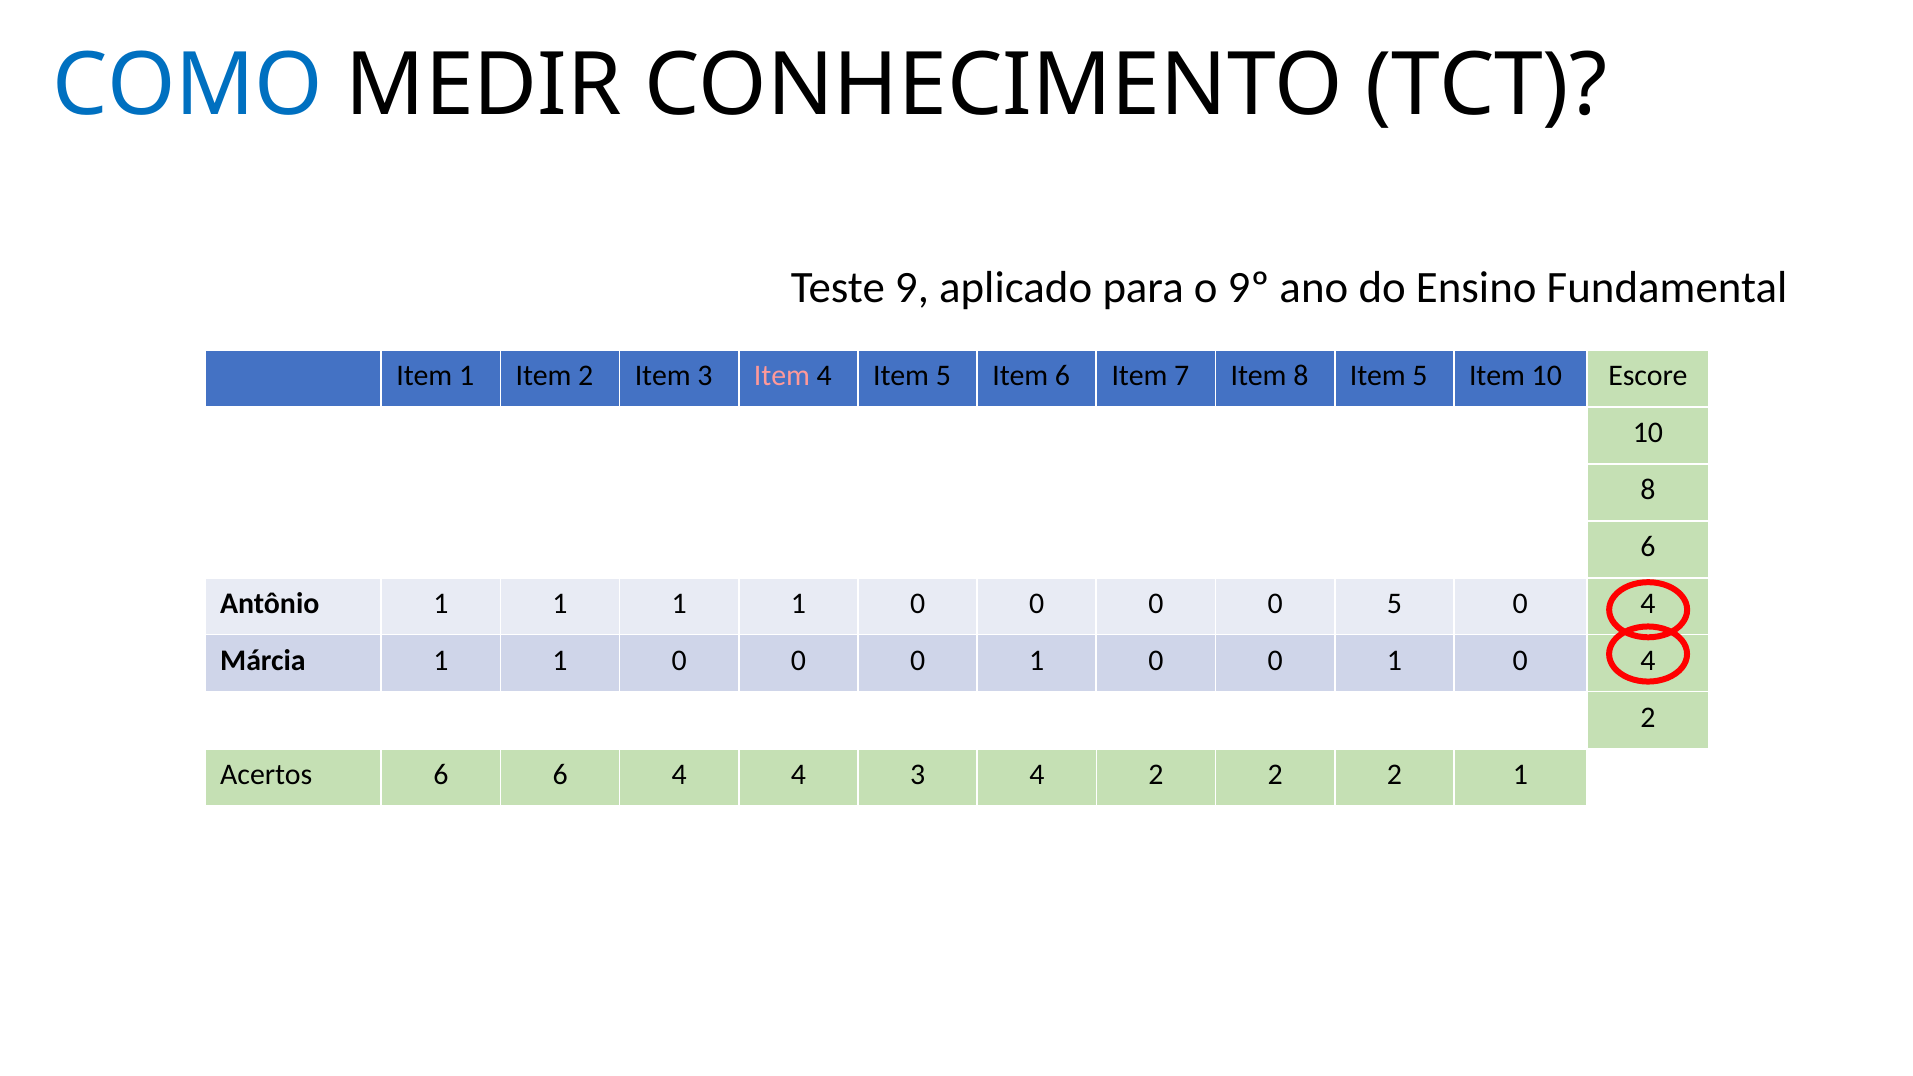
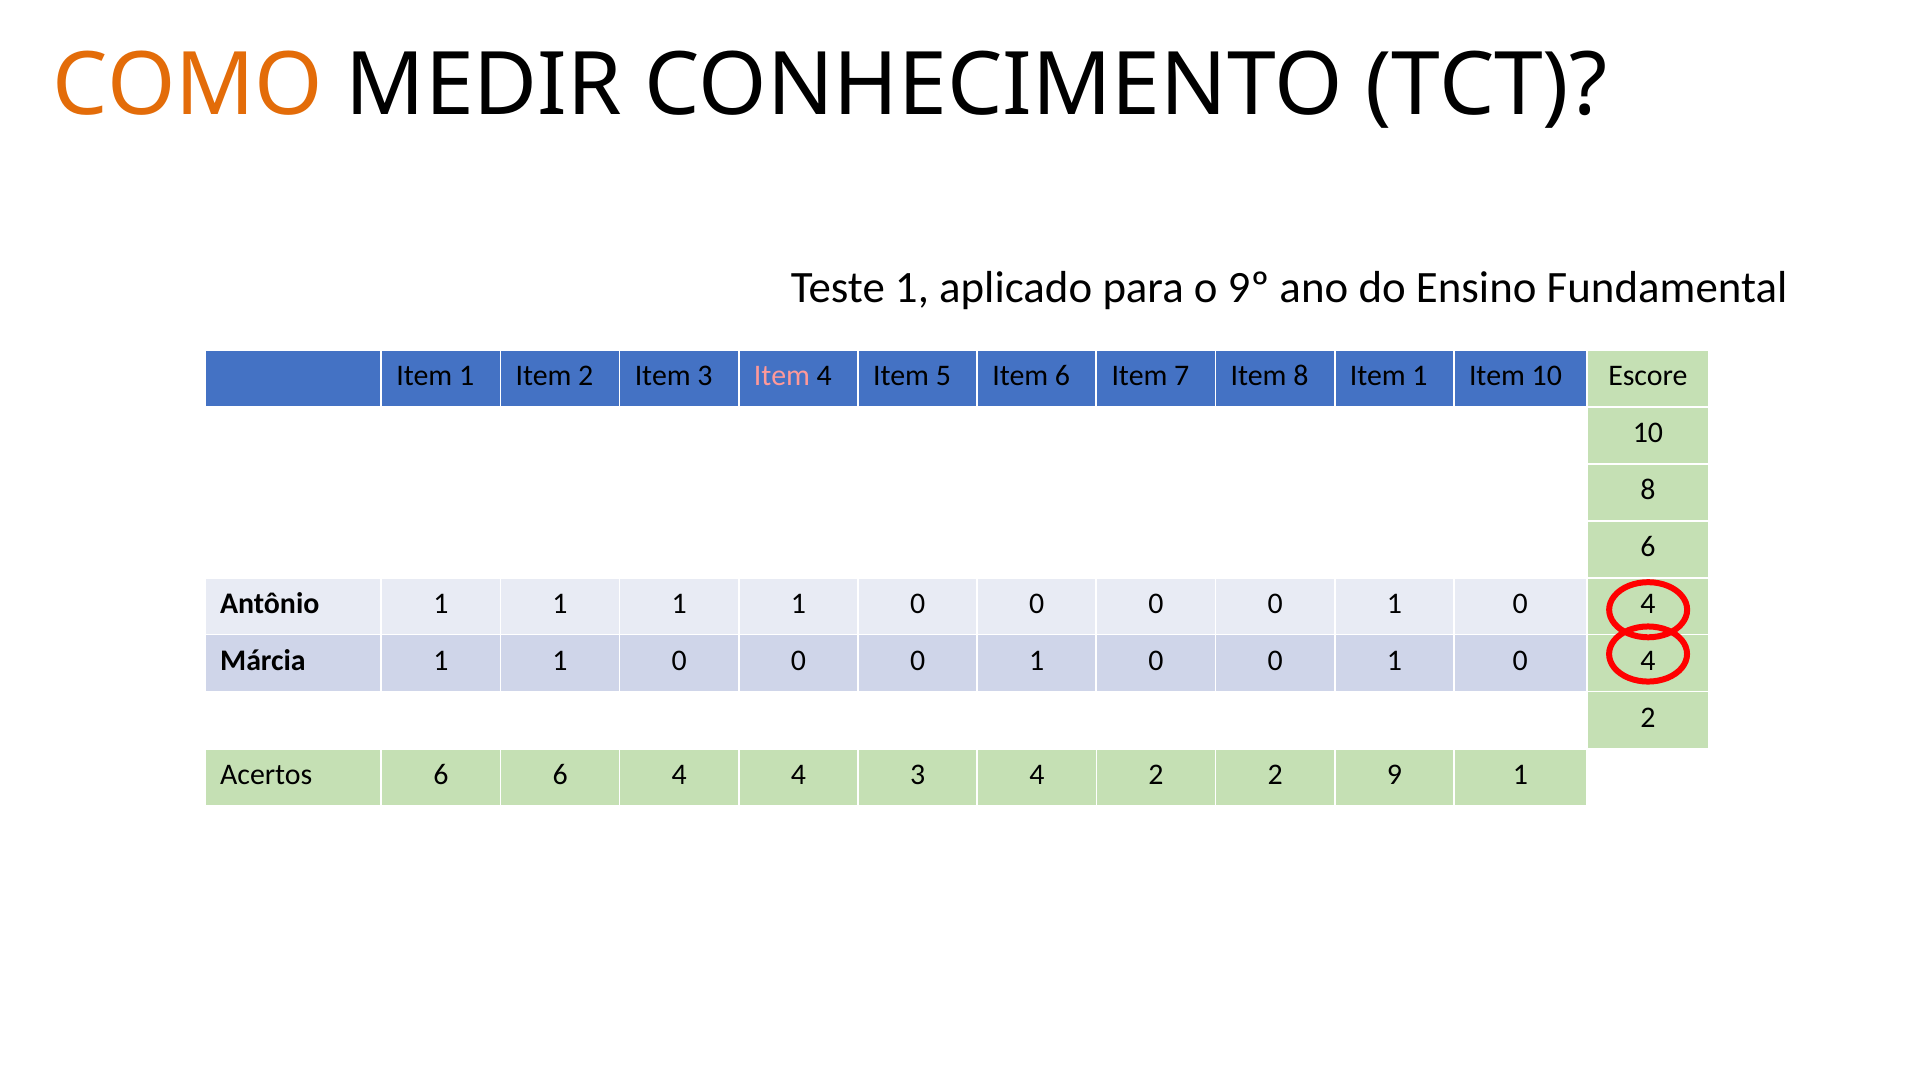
COMO colour: blue -> orange
Teste 9: 9 -> 1
8 Item 5: 5 -> 1
5 at (1394, 603): 5 -> 1
2 2 2: 2 -> 9
